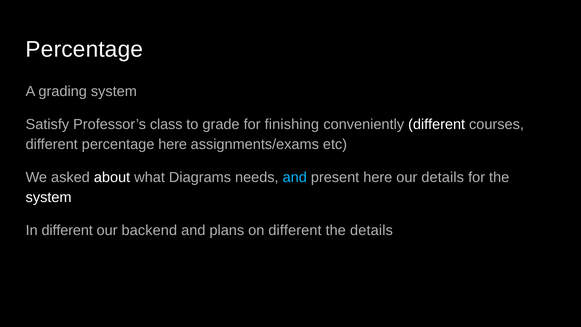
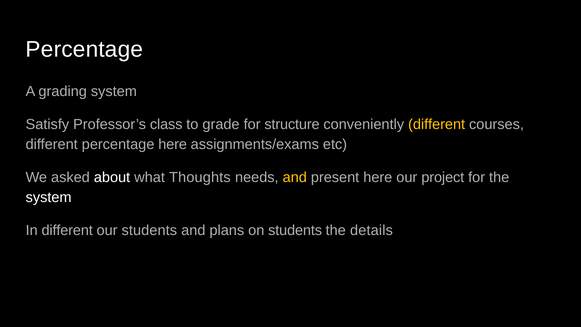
finishing: finishing -> structure
different at (437, 124) colour: white -> yellow
Diagrams: Diagrams -> Thoughts
and at (295, 177) colour: light blue -> yellow
our details: details -> project
our backend: backend -> students
on different: different -> students
